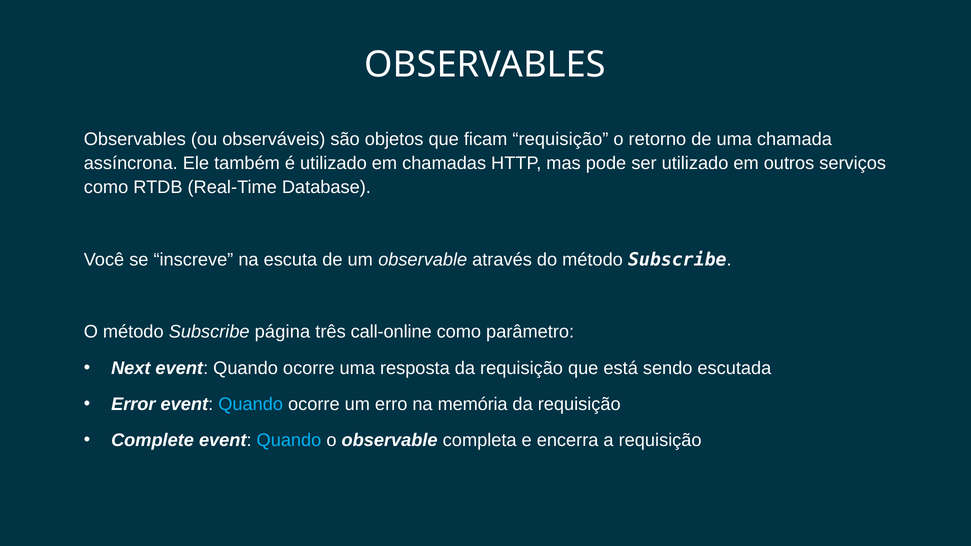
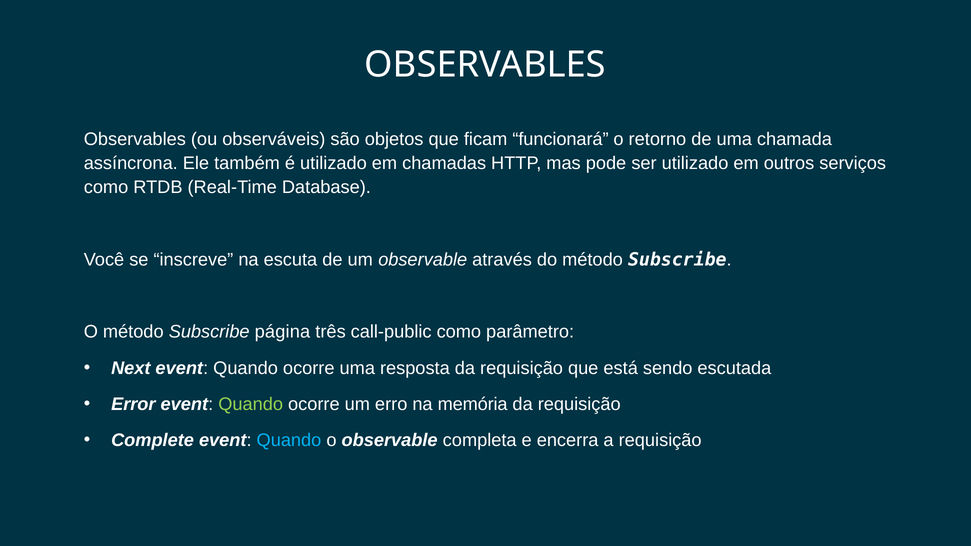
ficam requisição: requisição -> funcionará
call-online: call-online -> call-public
Quando at (251, 404) colour: light blue -> light green
